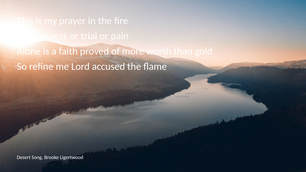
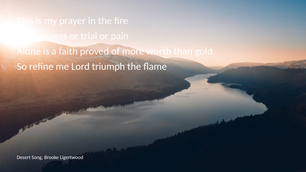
accused: accused -> triumph
